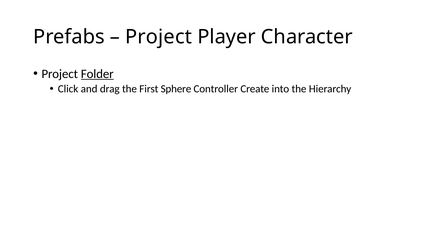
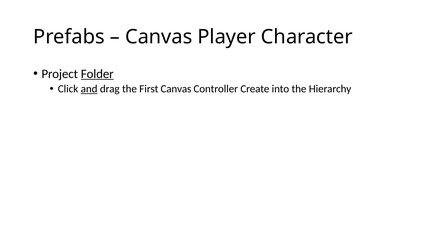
Project at (159, 37): Project -> Canvas
and underline: none -> present
First Sphere: Sphere -> Canvas
